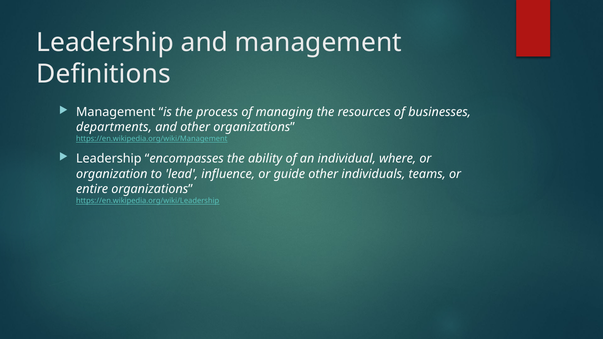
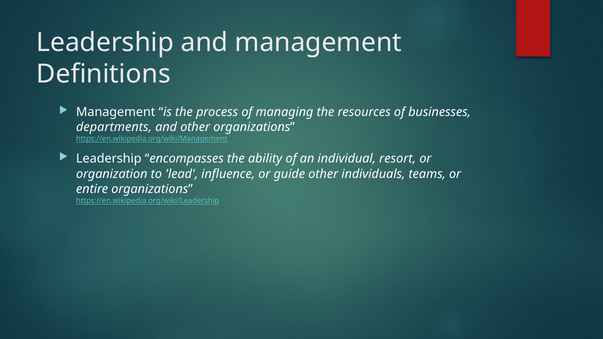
where: where -> resort
